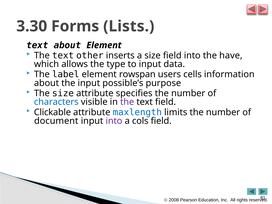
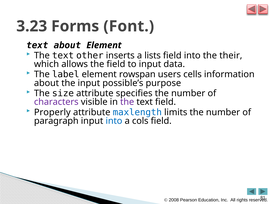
3.30: 3.30 -> 3.23
Lists: Lists -> Font
a size: size -> lists
have: have -> their
the type: type -> field
characters colour: blue -> purple
Clickable: Clickable -> Properly
document: document -> paragraph
into at (114, 121) colour: purple -> blue
